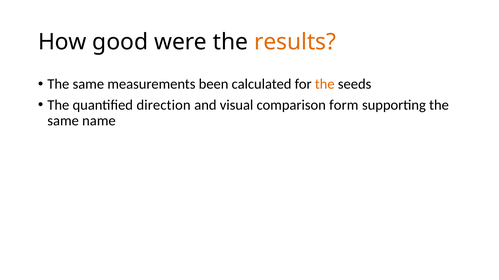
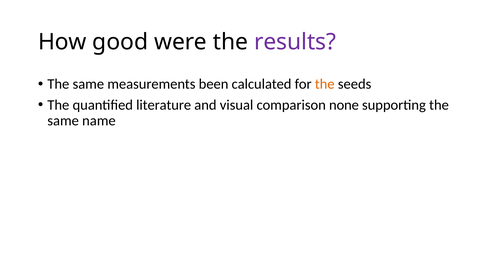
results colour: orange -> purple
direction: direction -> literature
form: form -> none
